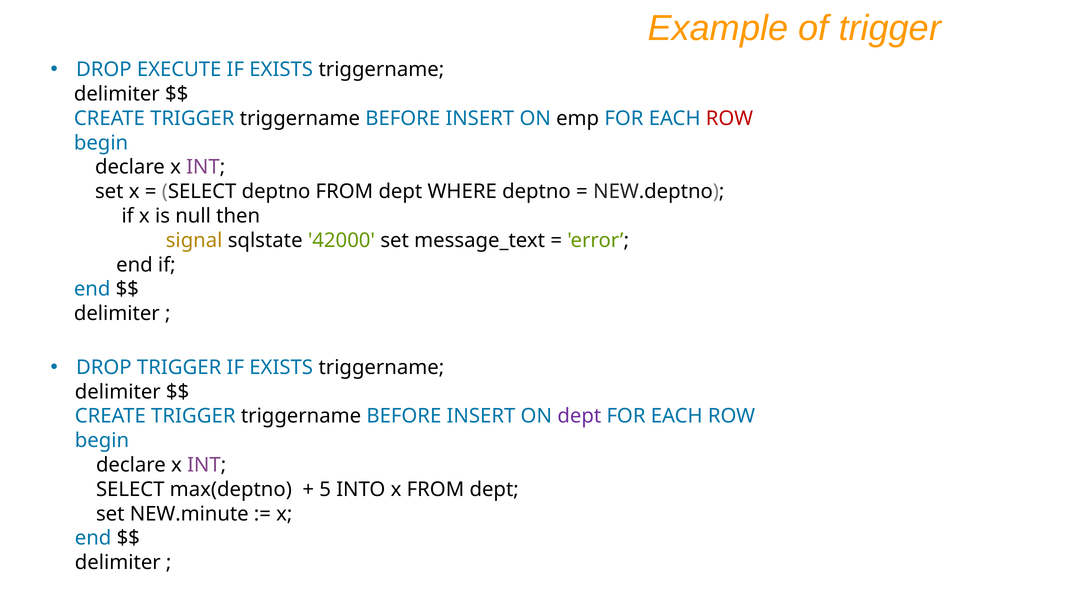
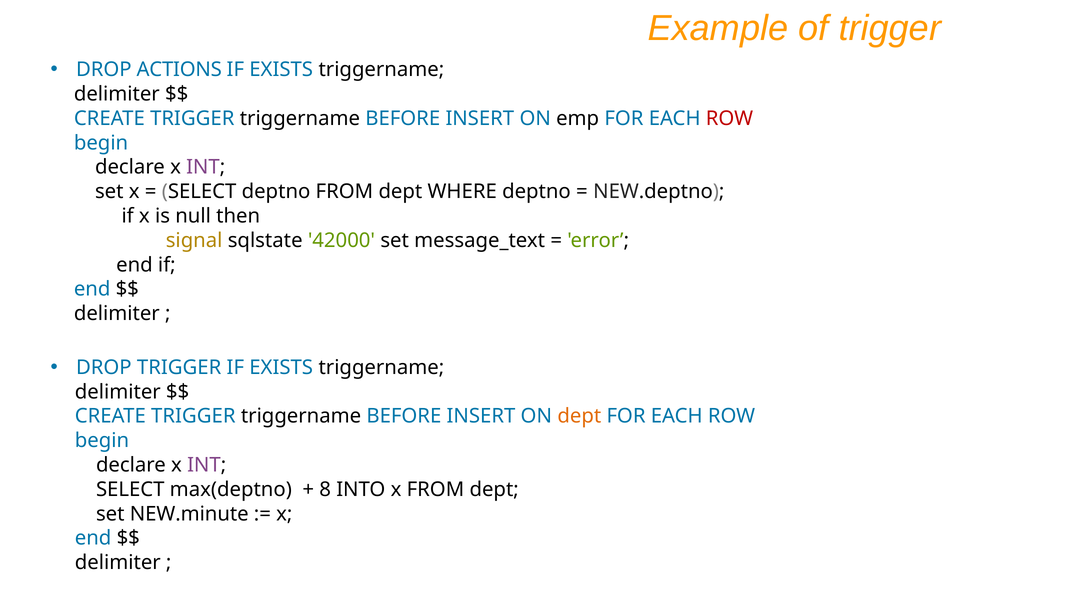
EXECUTE: EXECUTE -> ACTIONS
dept at (579, 416) colour: purple -> orange
5: 5 -> 8
